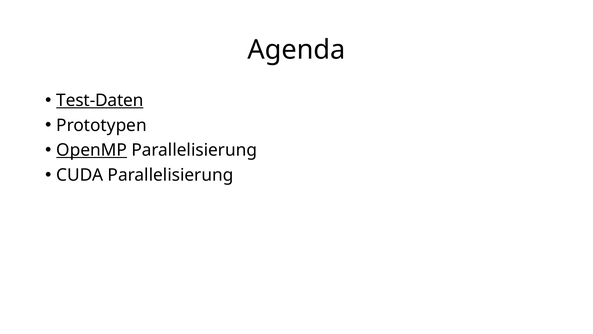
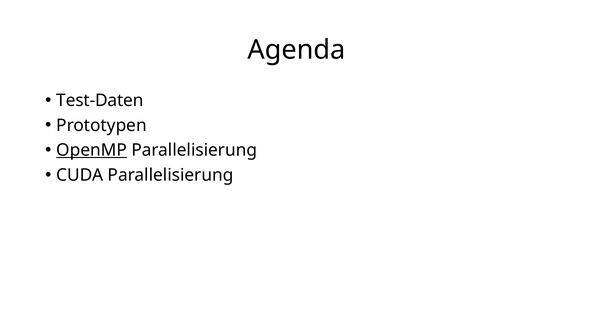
Test-Daten underline: present -> none
